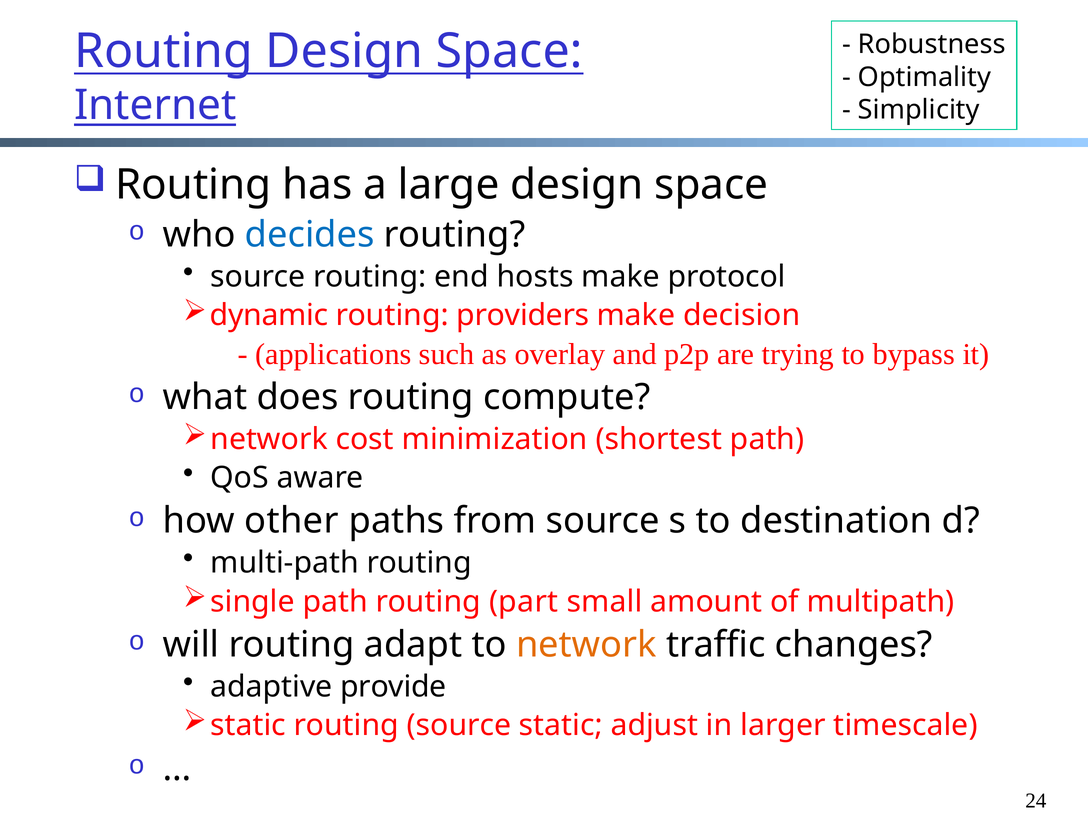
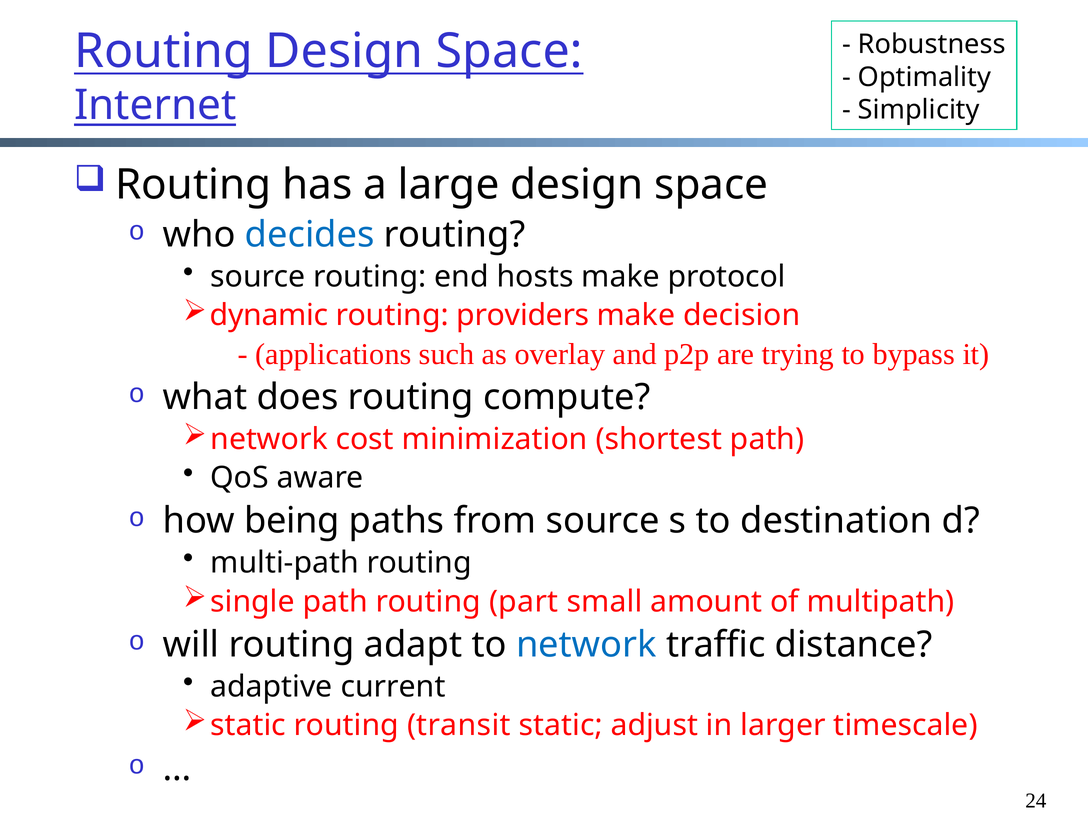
other: other -> being
network at (586, 645) colour: orange -> blue
changes: changes -> distance
provide: provide -> current
routing source: source -> transit
